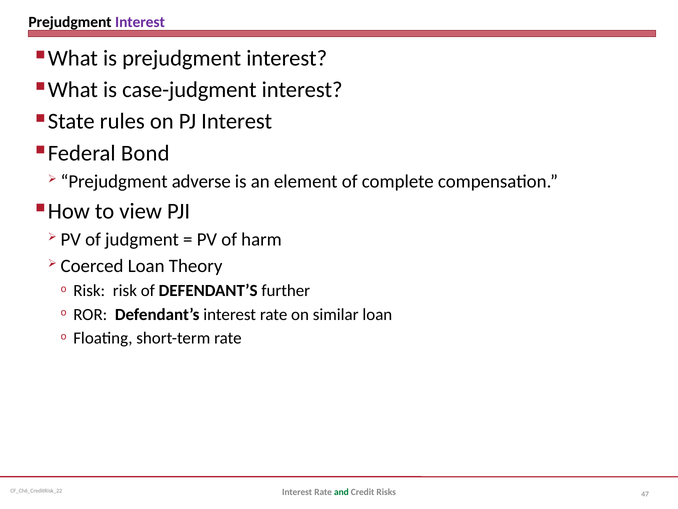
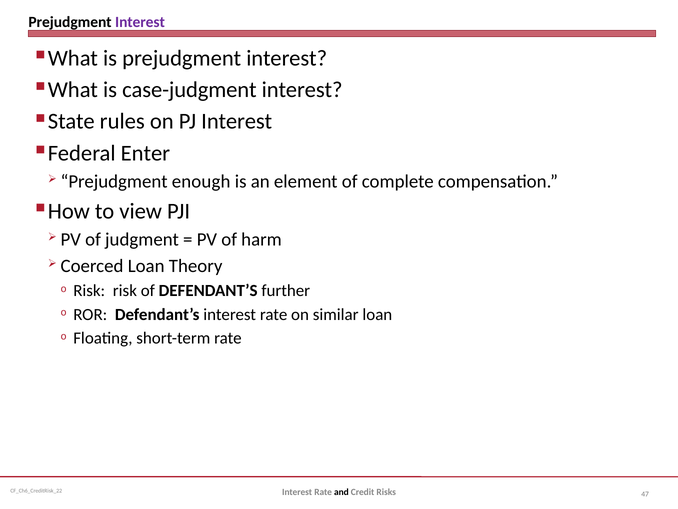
Bond: Bond -> Enter
adverse: adverse -> enough
and colour: green -> black
